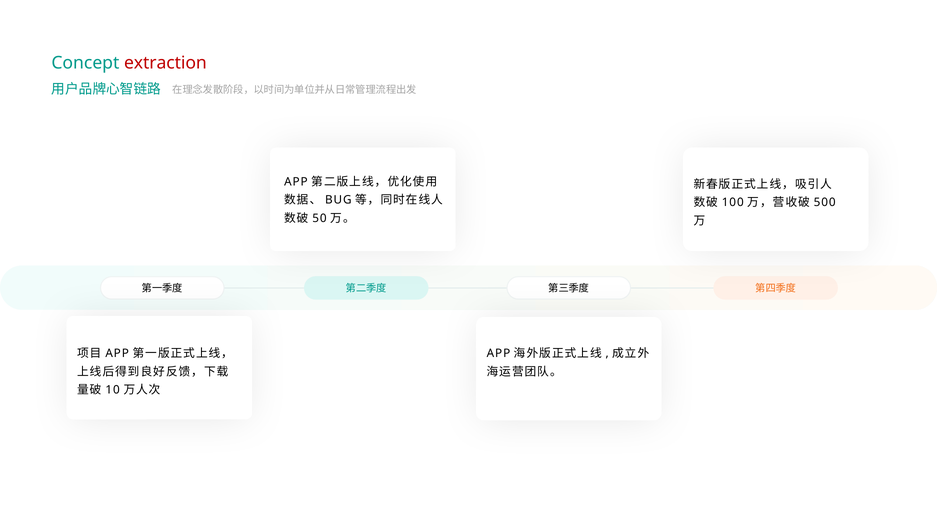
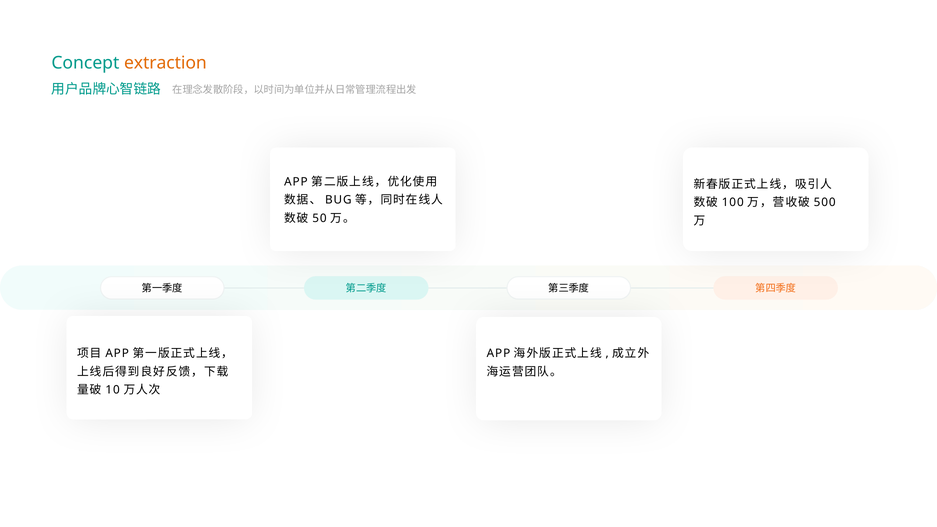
extraction colour: red -> orange
